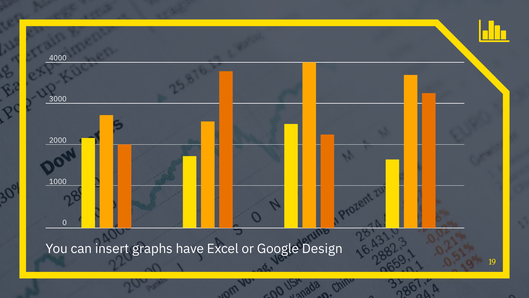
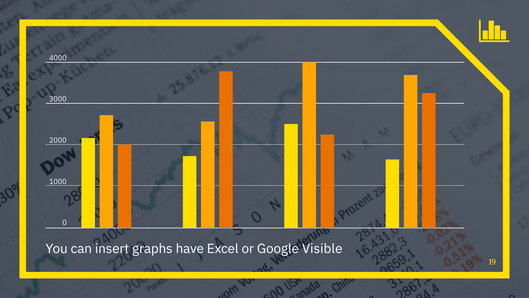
Design: Design -> Visible
